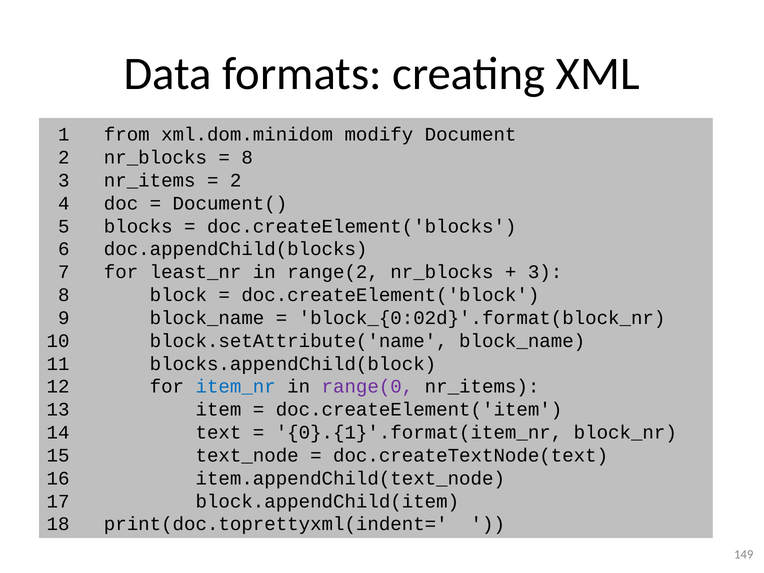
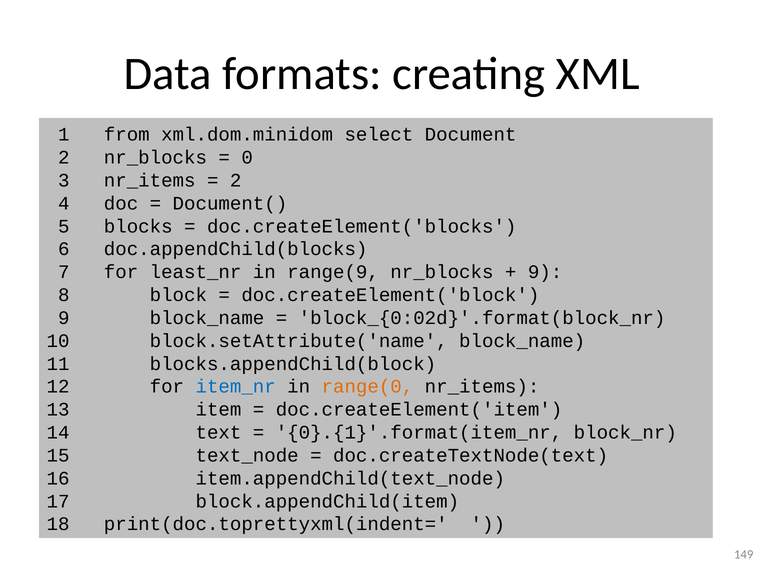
modify: modify -> select
8 at (247, 157): 8 -> 0
range(2: range(2 -> range(9
3 at (545, 272): 3 -> 9
range(0 colour: purple -> orange
